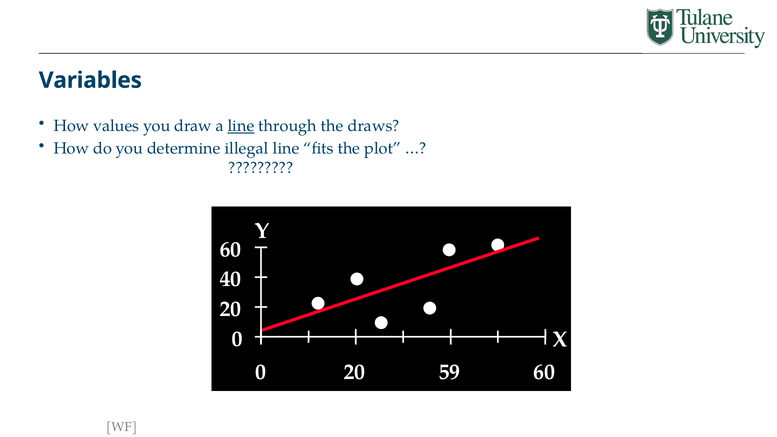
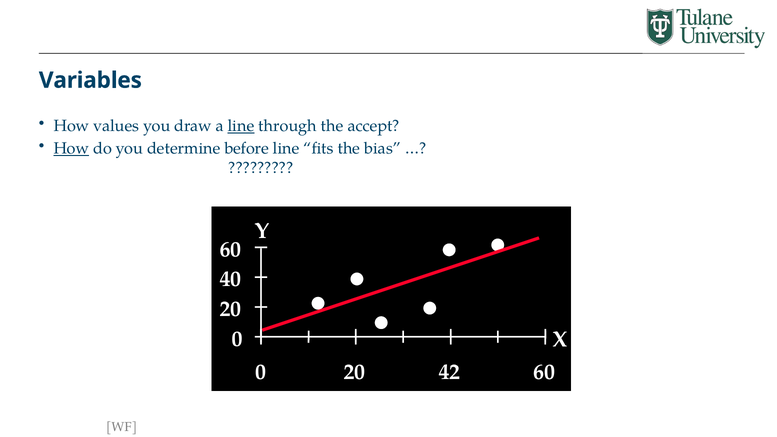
draws: draws -> accept
How at (71, 148) underline: none -> present
illegal: illegal -> before
plot: plot -> bias
59: 59 -> 42
